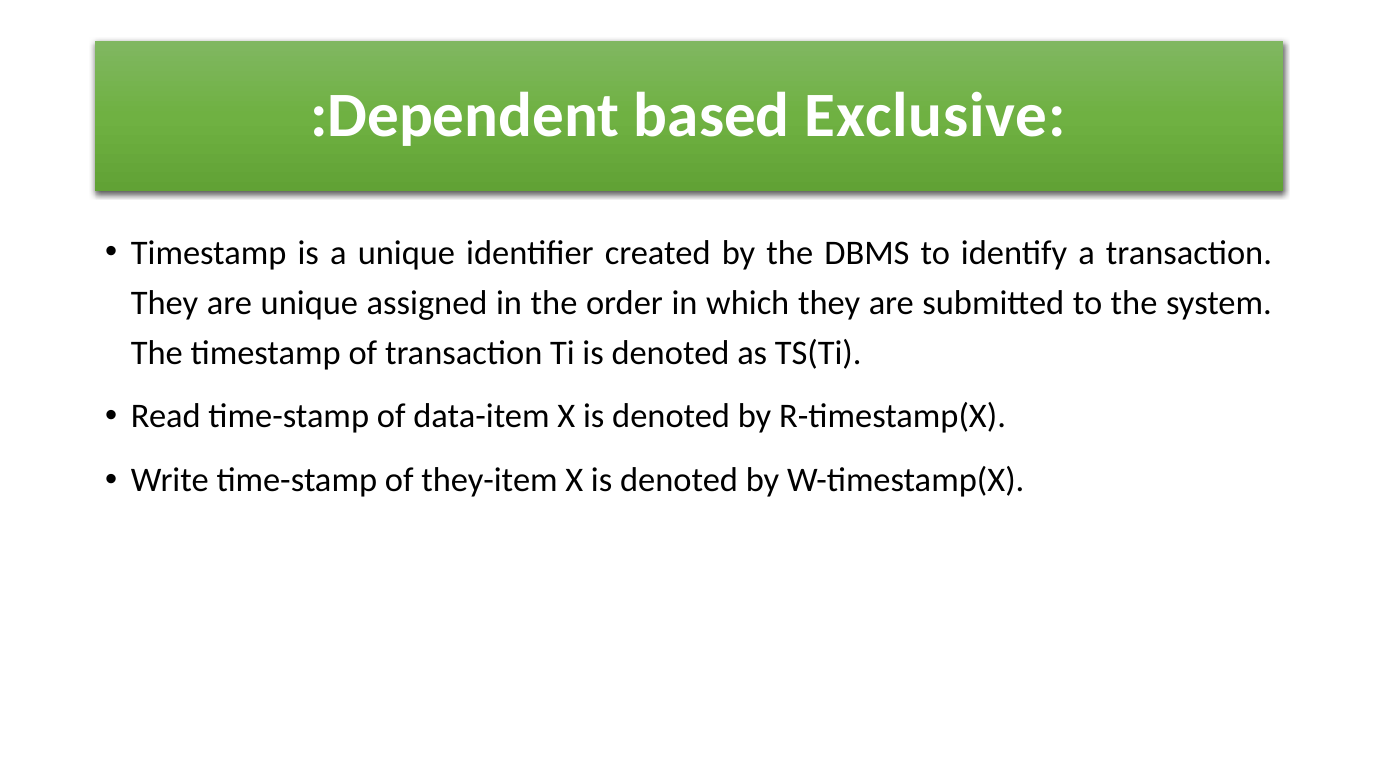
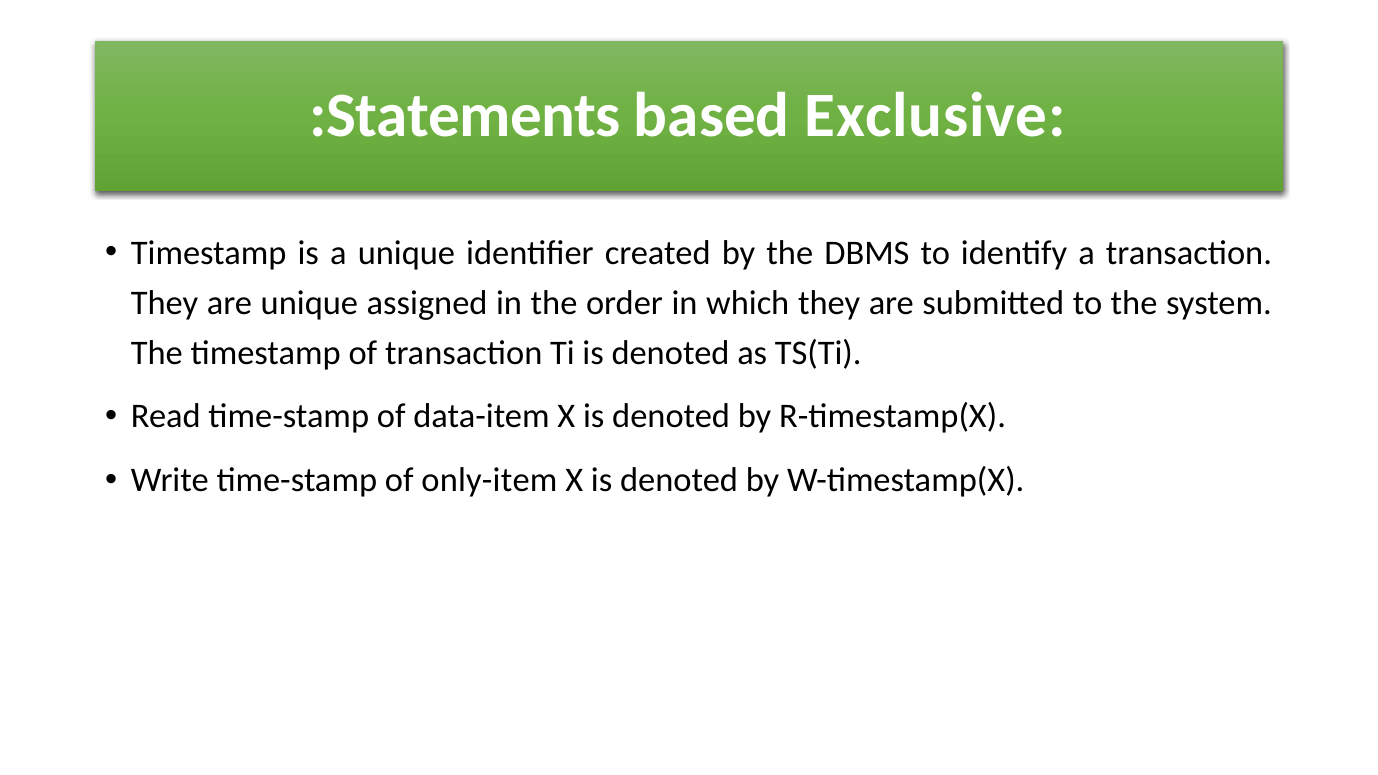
:Dependent: :Dependent -> :Statements
they-item: they-item -> only-item
